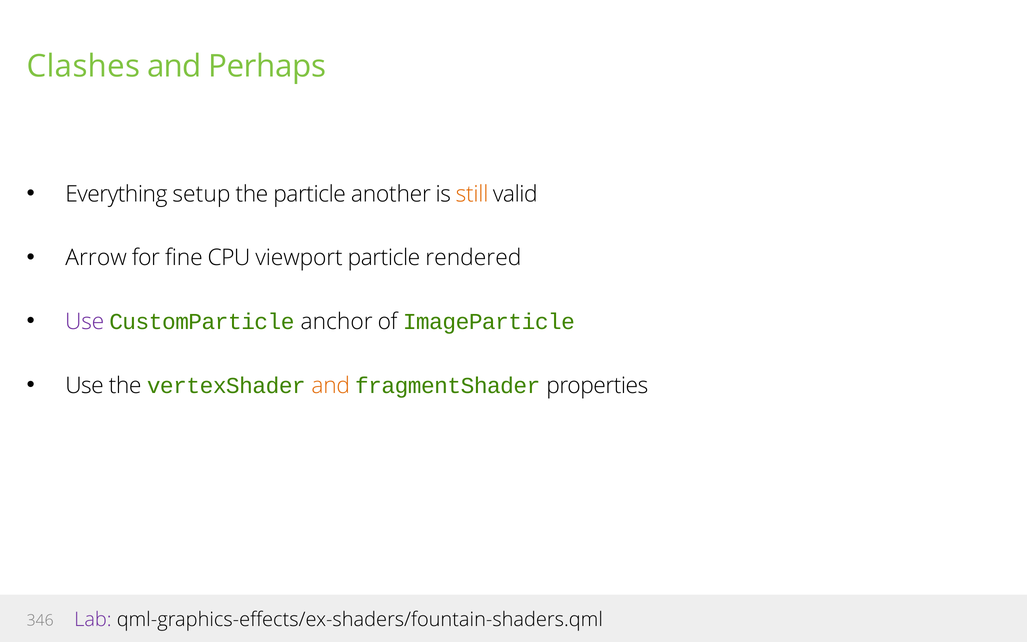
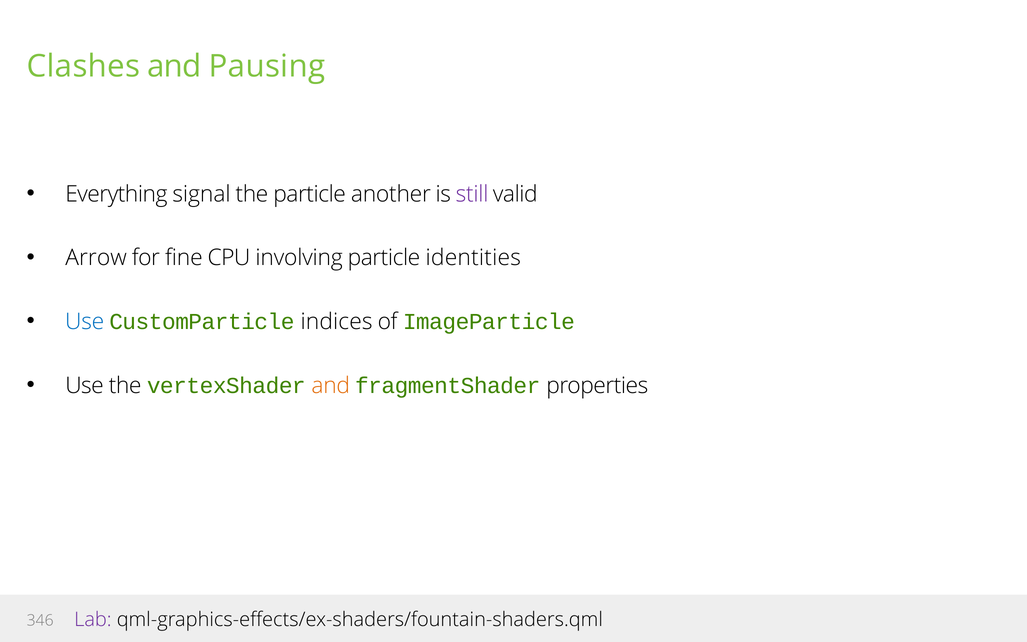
Perhaps: Perhaps -> Pausing
setup: setup -> signal
still colour: orange -> purple
viewport: viewport -> involving
rendered: rendered -> identities
Use at (85, 322) colour: purple -> blue
anchor: anchor -> indices
